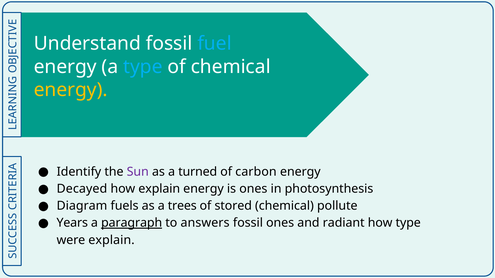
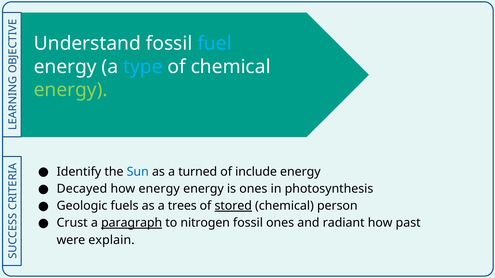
energy at (71, 90) colour: yellow -> light green
Sun colour: purple -> blue
carbon: carbon -> include
how explain: explain -> energy
Diagram: Diagram -> Geologic
stored underline: none -> present
pollute: pollute -> person
Years: Years -> Crust
answers: answers -> nitrogen
how type: type -> past
